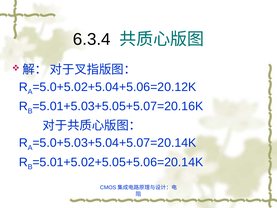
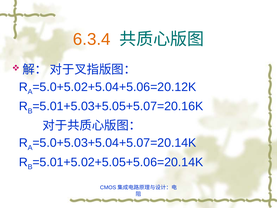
6.3.4 colour: black -> orange
